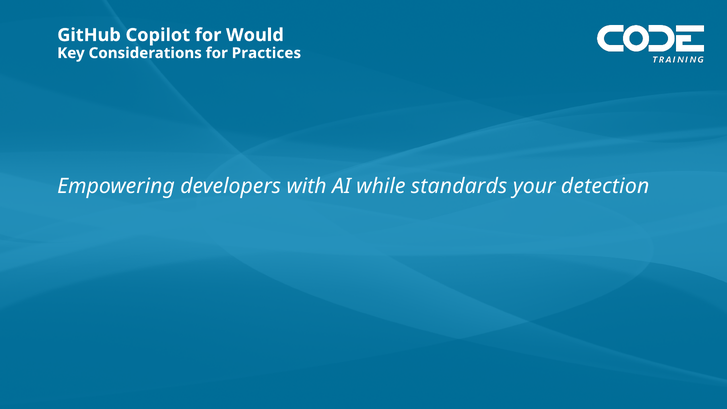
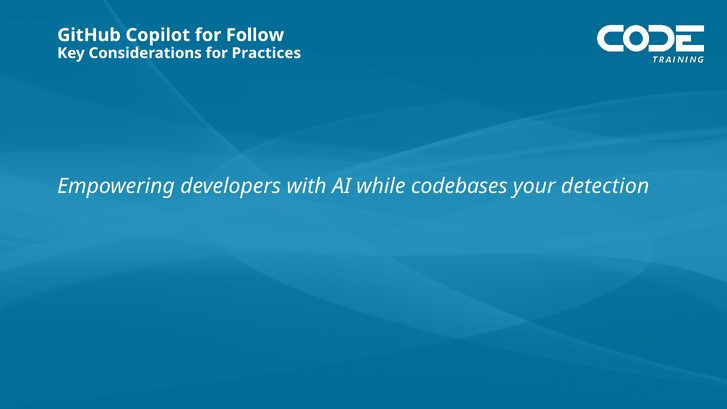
Would: Would -> Follow
standards: standards -> codebases
